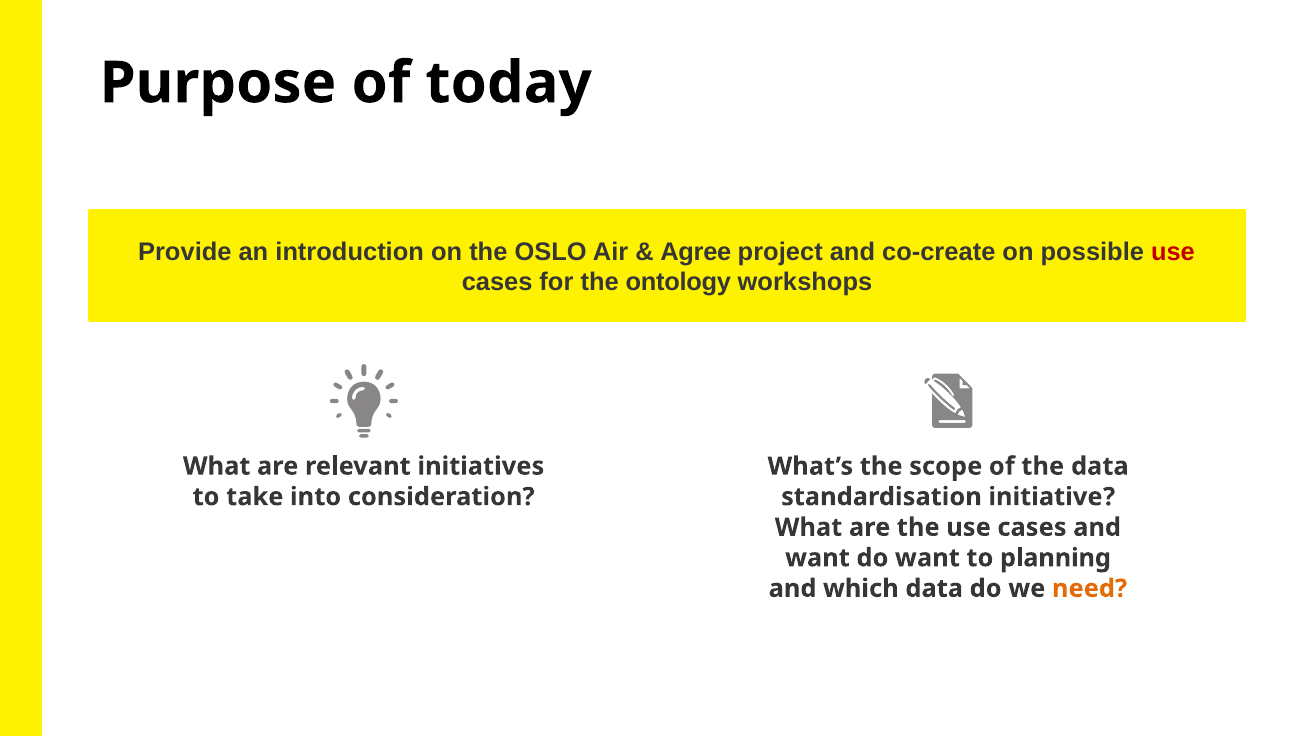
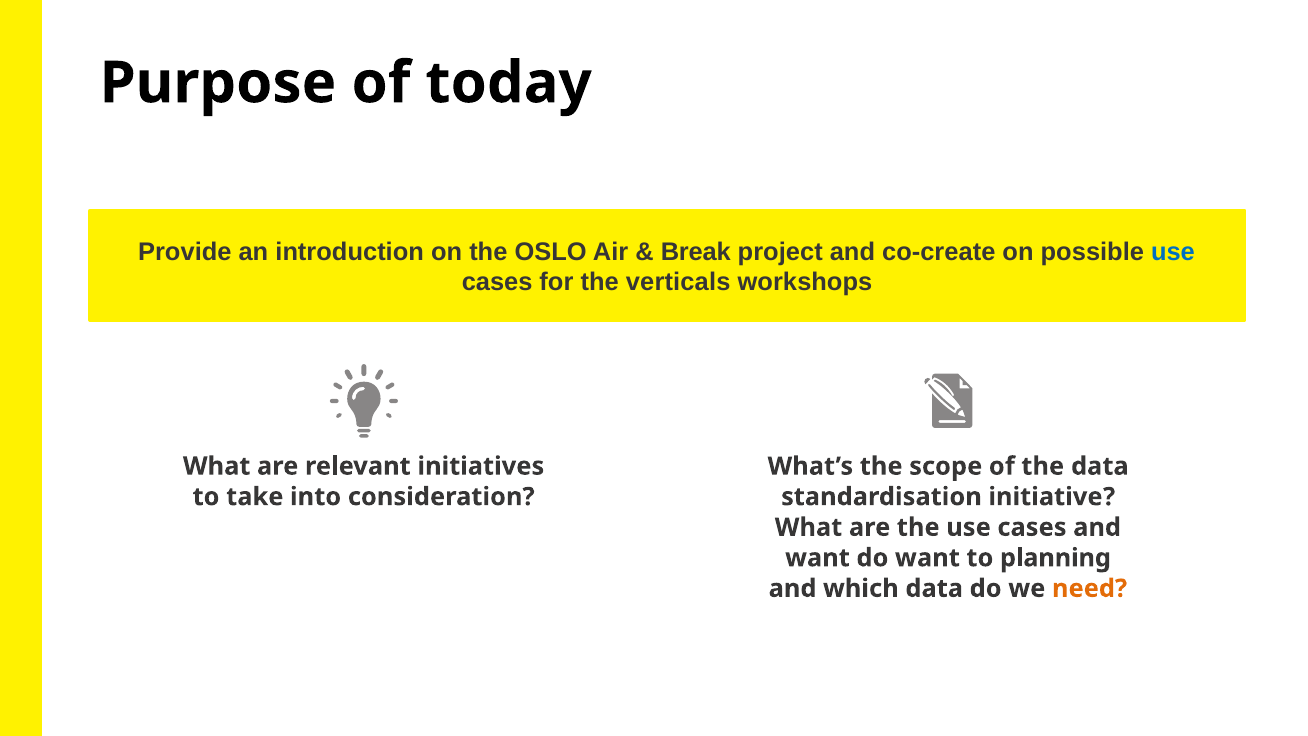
Agree: Agree -> Break
use at (1173, 252) colour: red -> blue
ontology: ontology -> verticals
